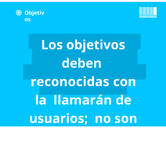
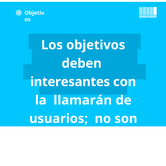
reconocidas: reconocidas -> interesantes
